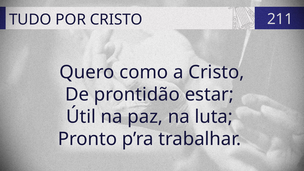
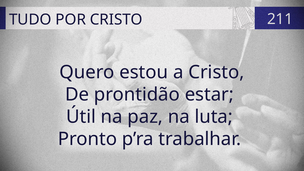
como: como -> estou
